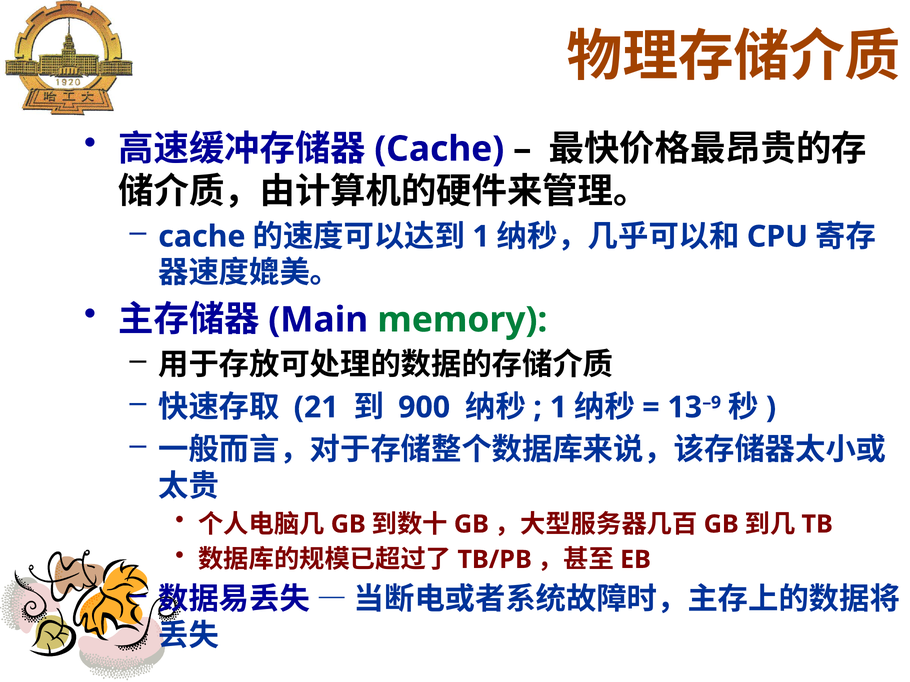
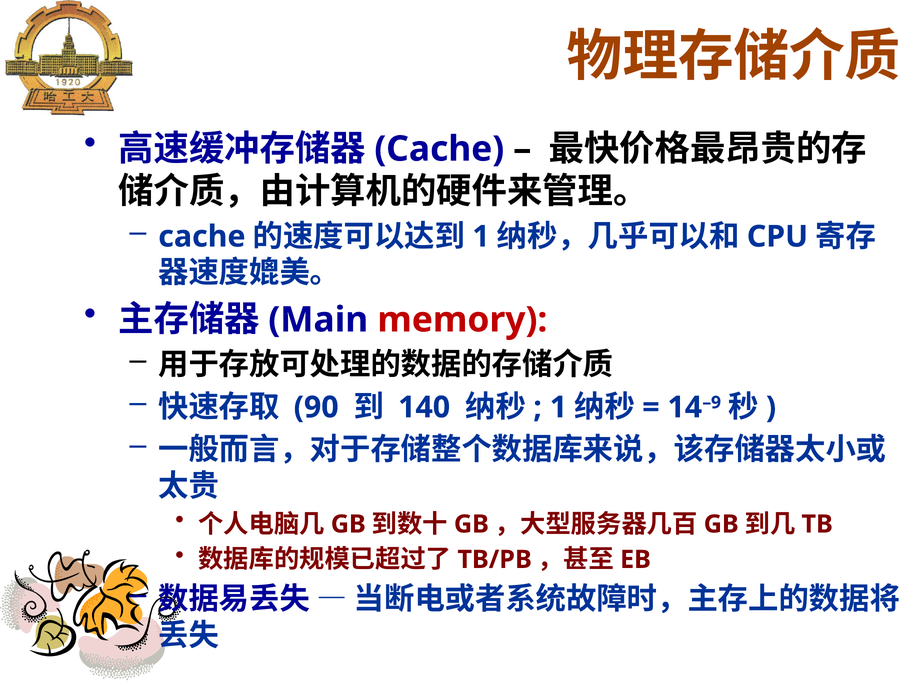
memory colour: green -> red
21: 21 -> 90
900: 900 -> 140
13: 13 -> 14
